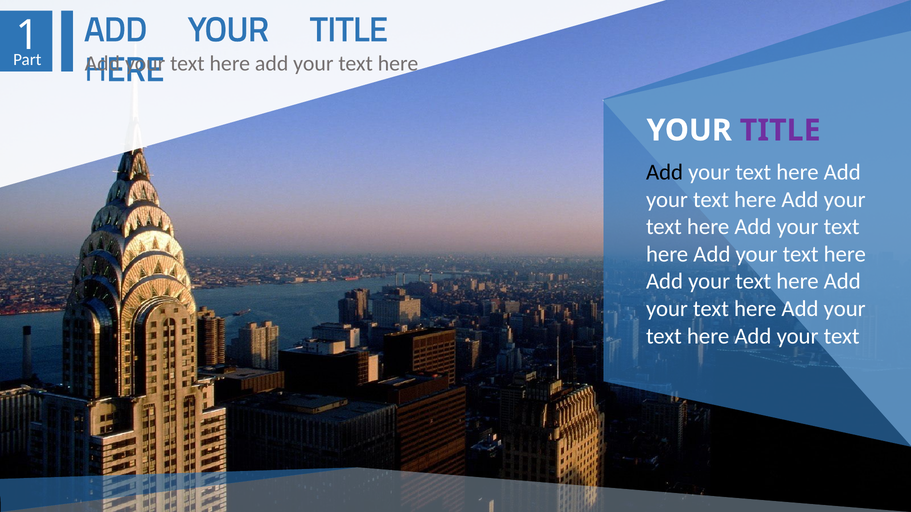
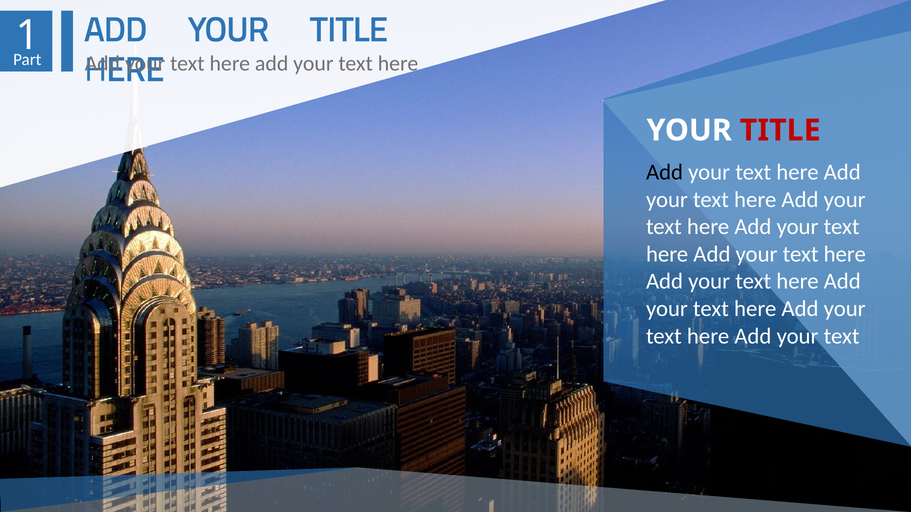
TITLE at (780, 130) colour: purple -> red
